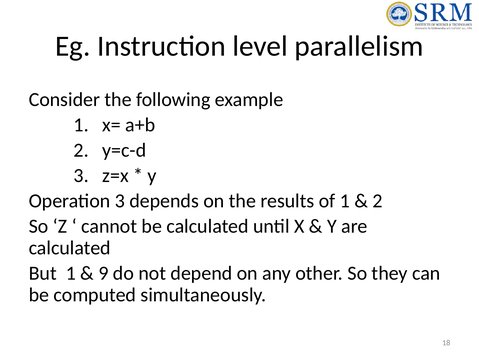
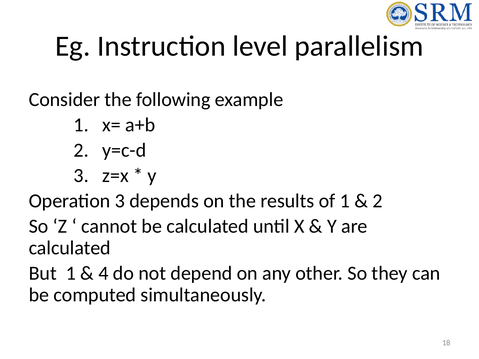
9: 9 -> 4
